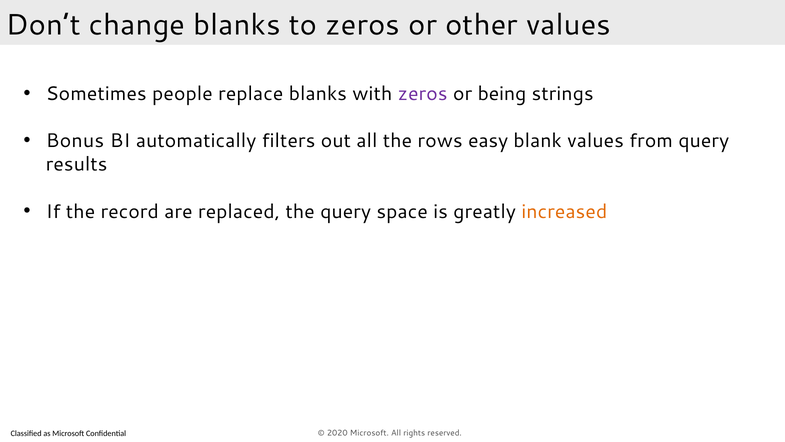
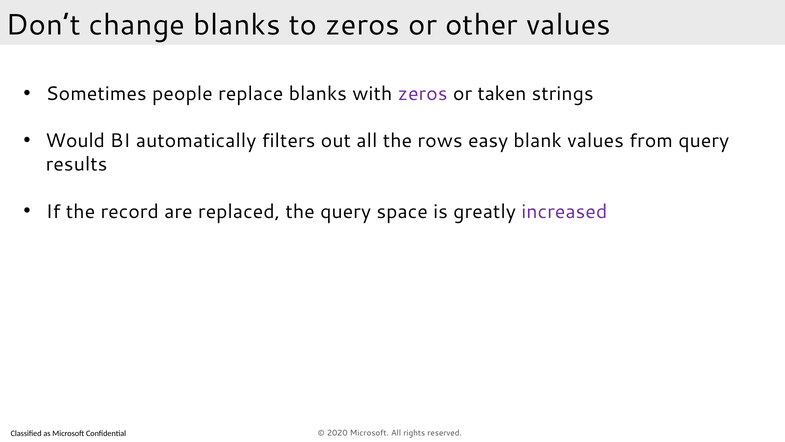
being: being -> taken
Bonus: Bonus -> Would
increased colour: orange -> purple
